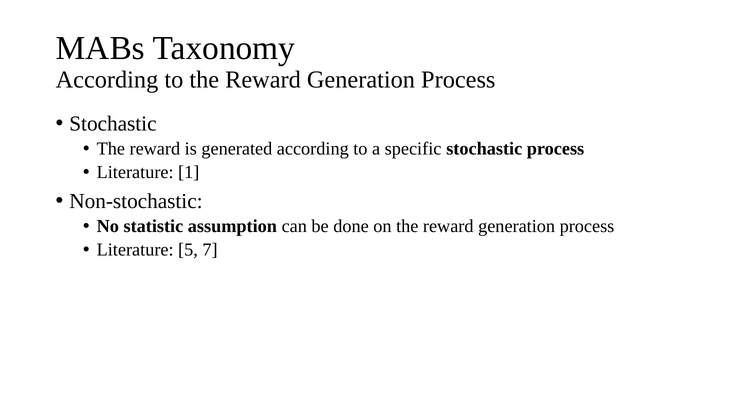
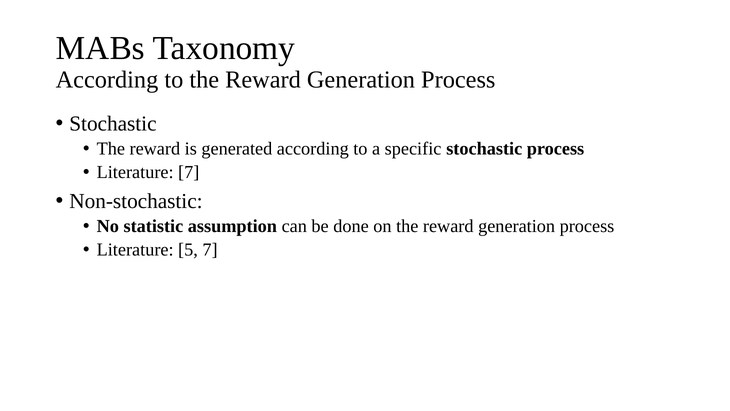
Literature 1: 1 -> 7
